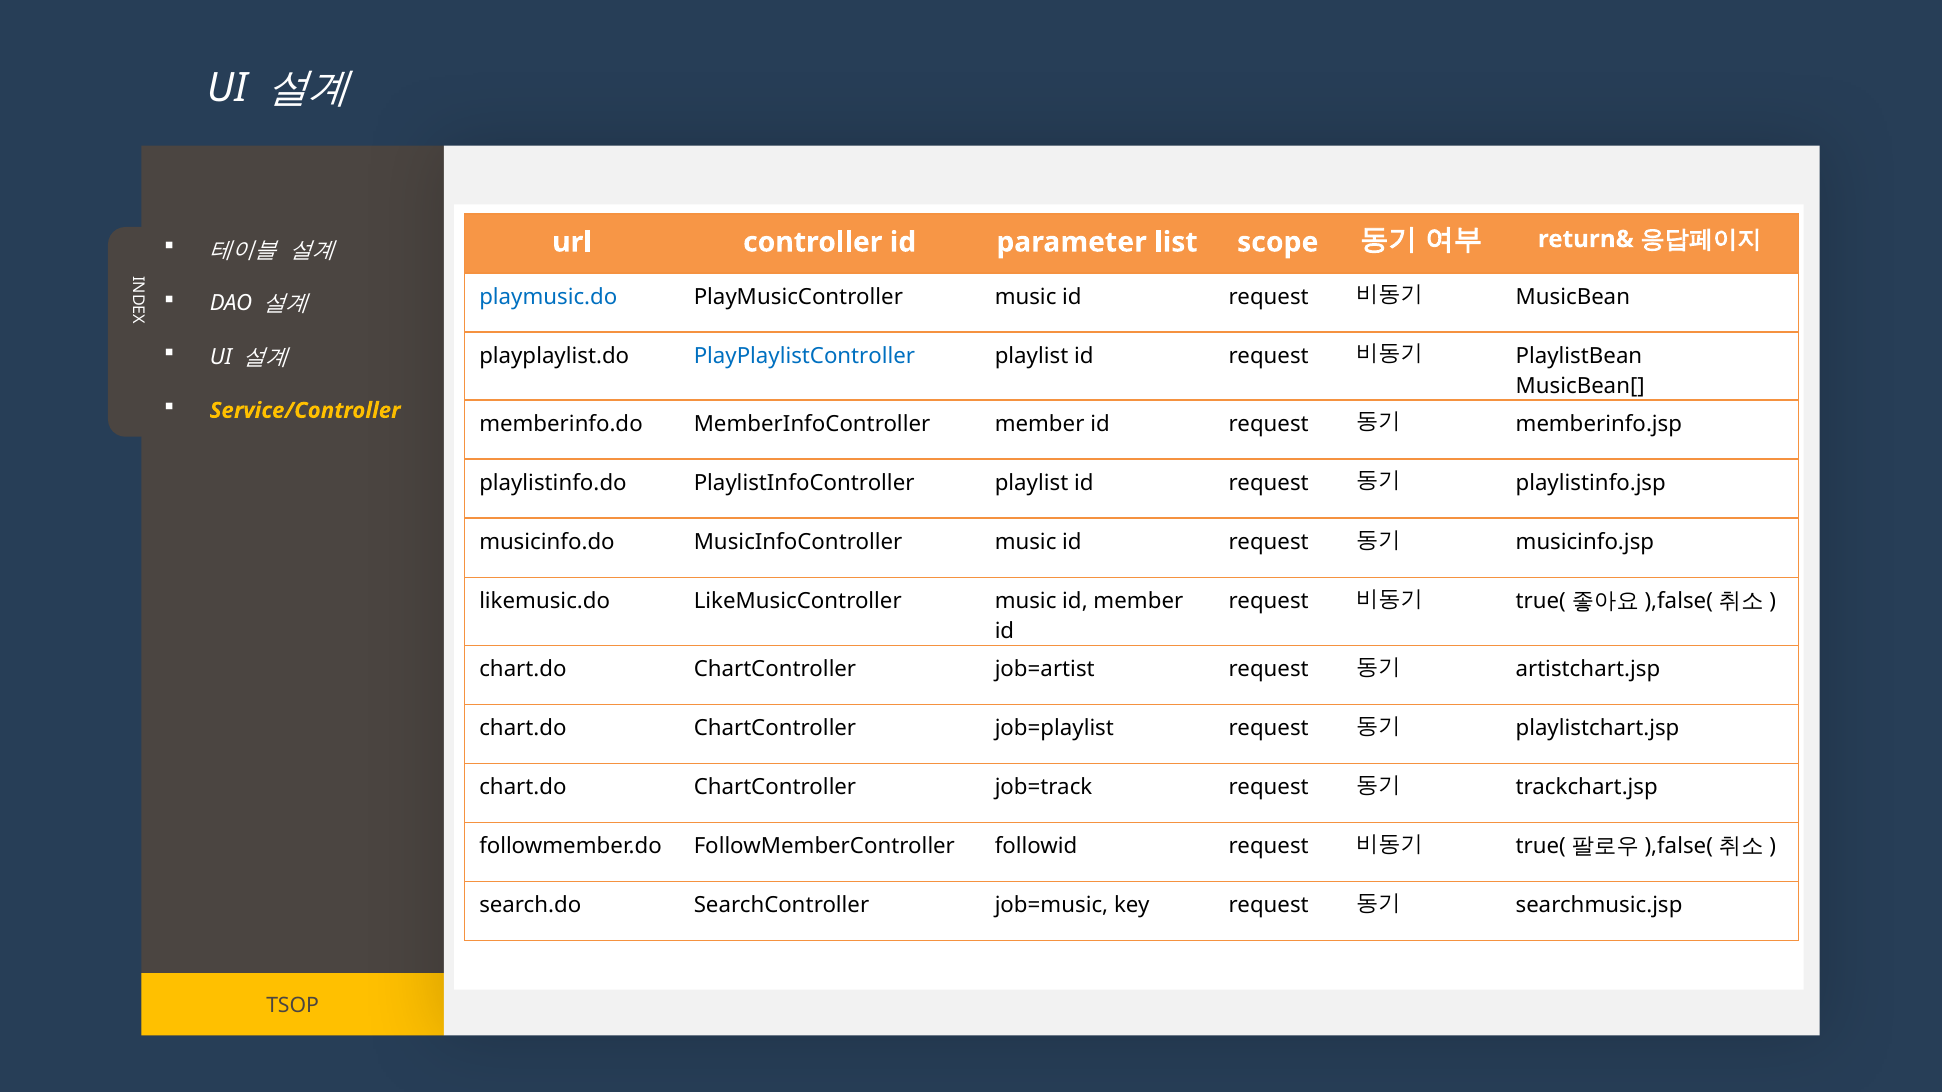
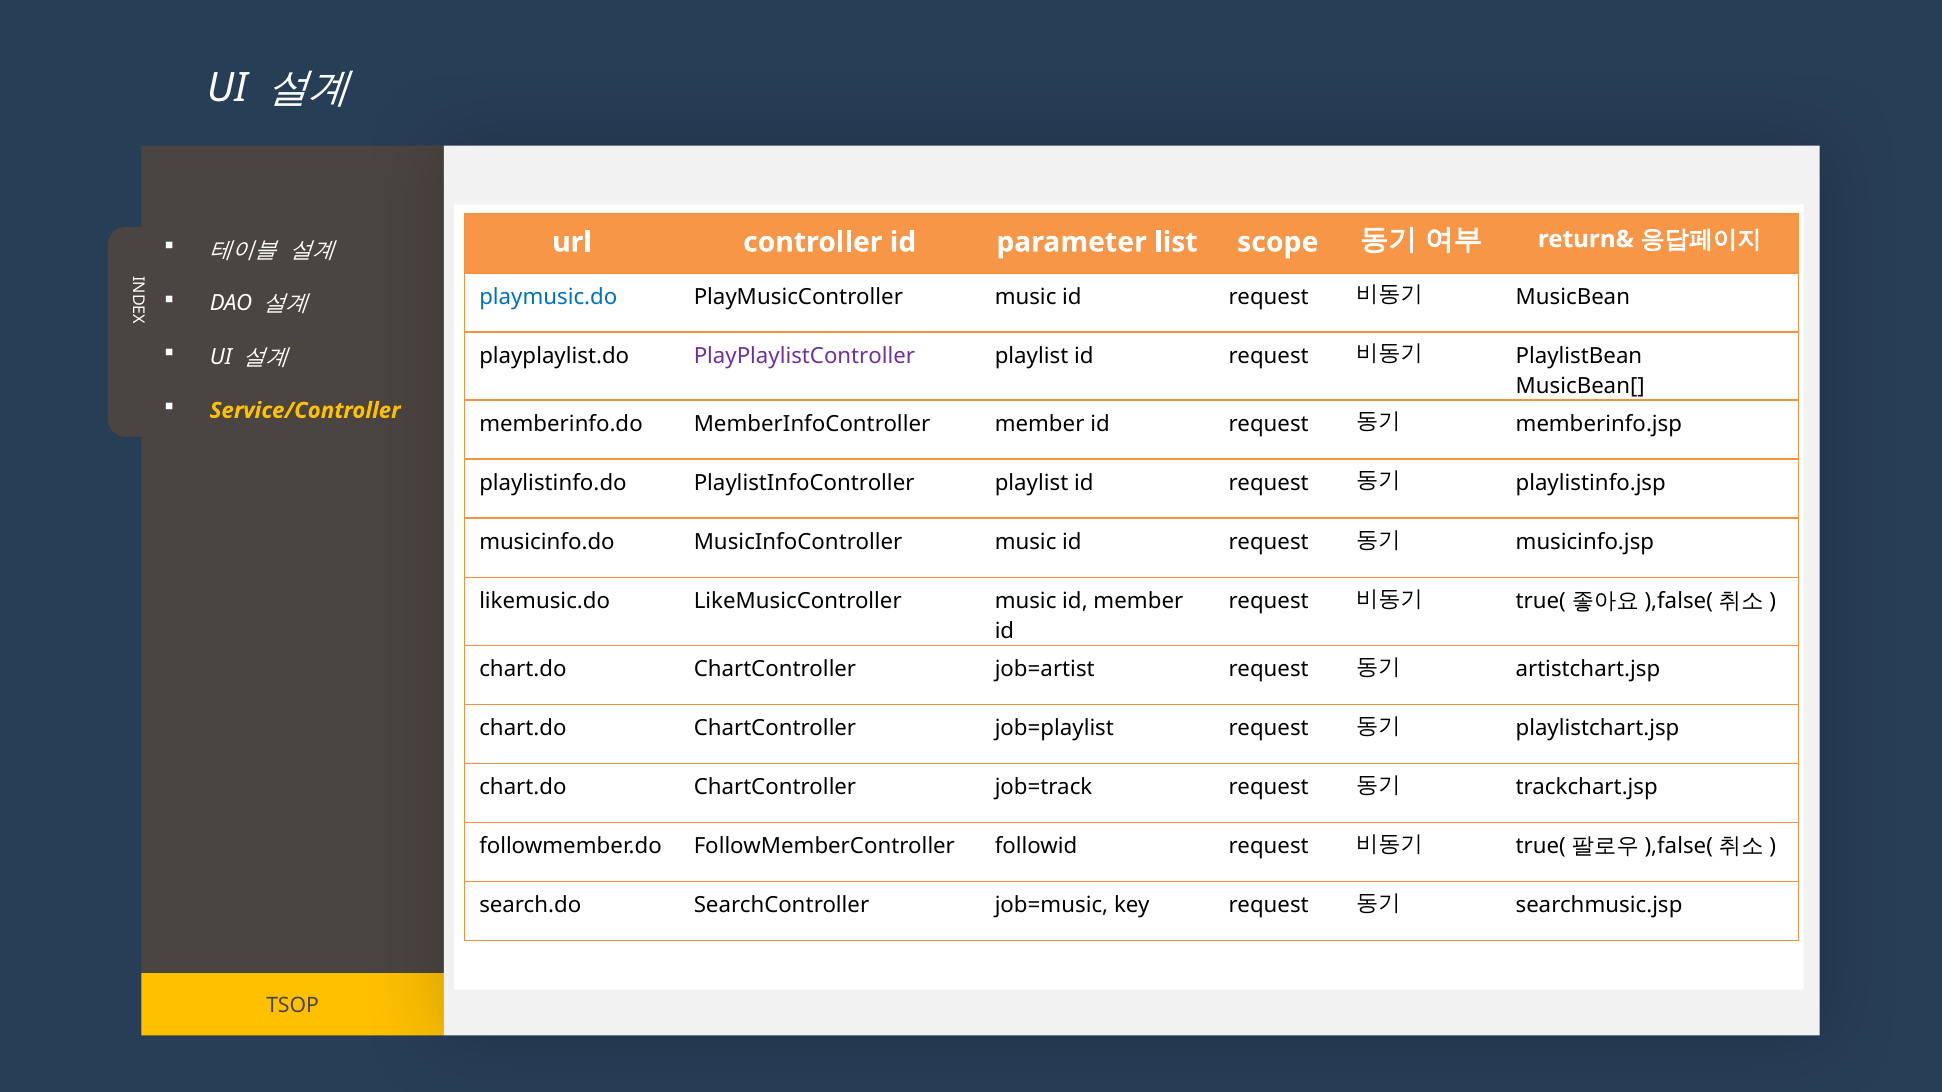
PlayPlaylistController colour: blue -> purple
